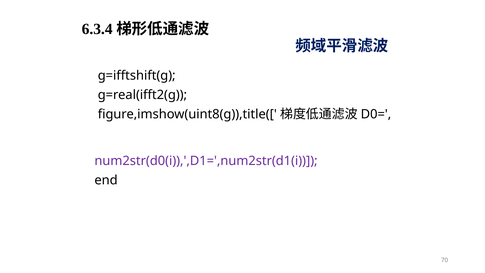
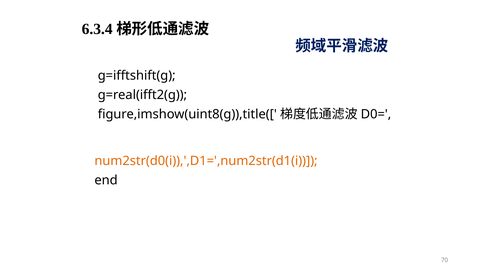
num2str(d0(i)),',D1=',num2str(d1(i colour: purple -> orange
